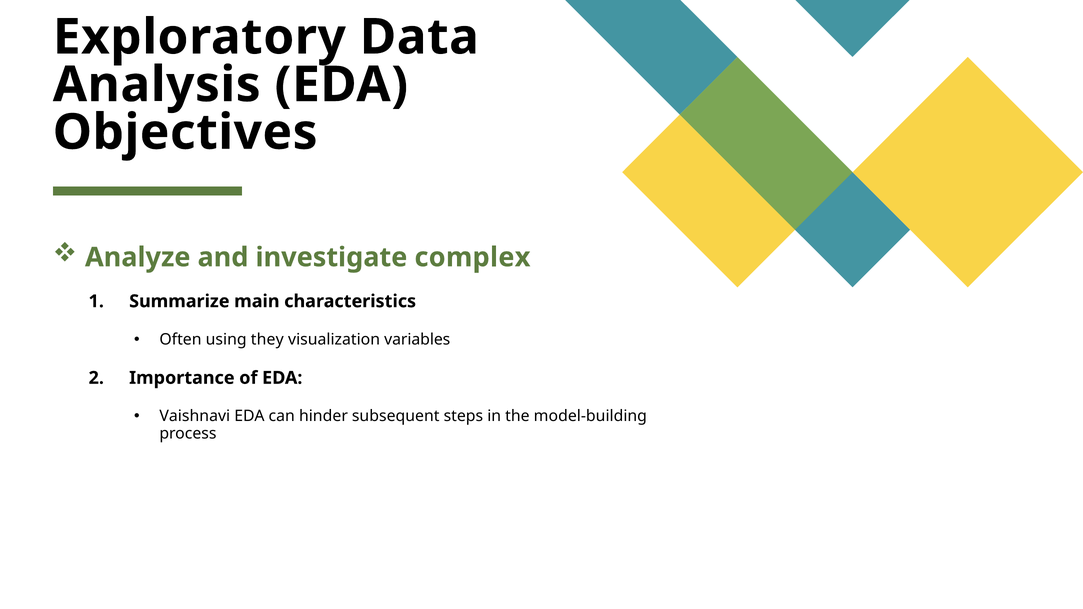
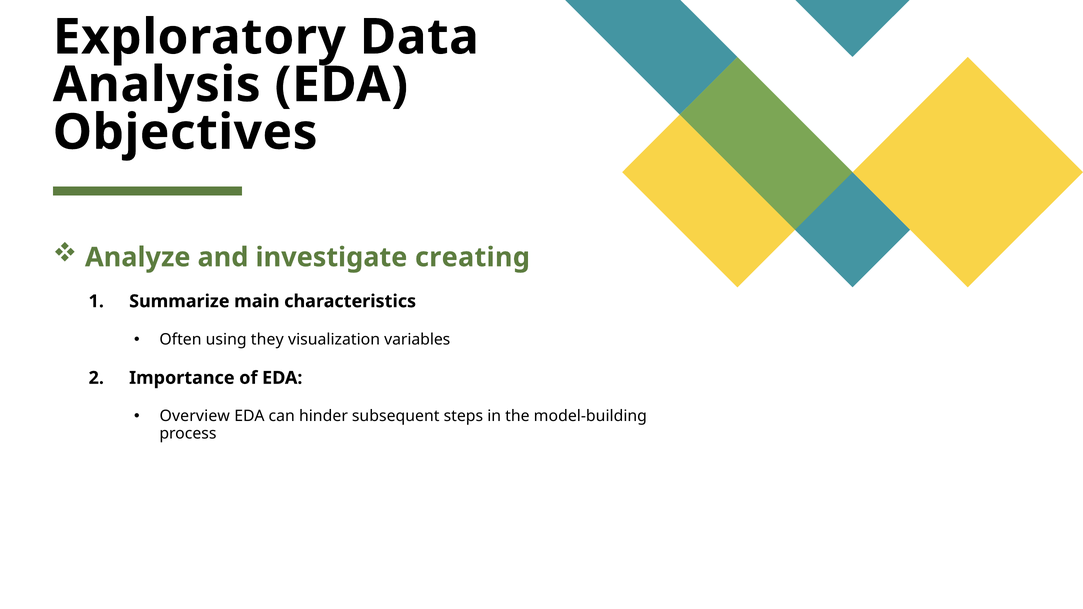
complex: complex -> creating
Vaishnavi: Vaishnavi -> Overview
